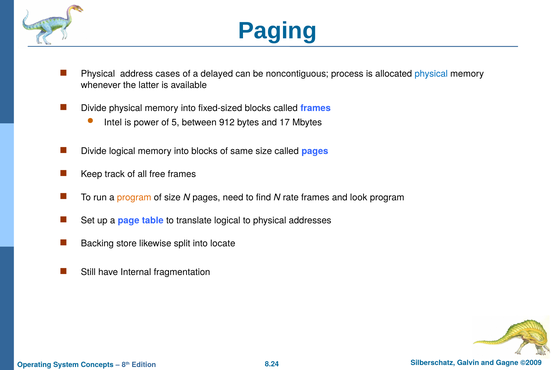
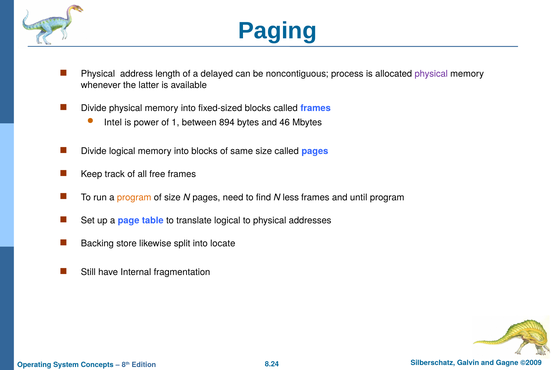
cases: cases -> length
physical at (431, 74) colour: blue -> purple
5: 5 -> 1
912: 912 -> 894
17: 17 -> 46
rate: rate -> less
look: look -> until
